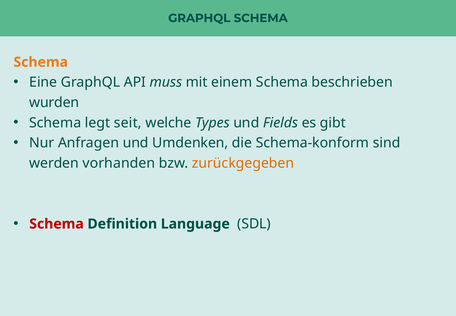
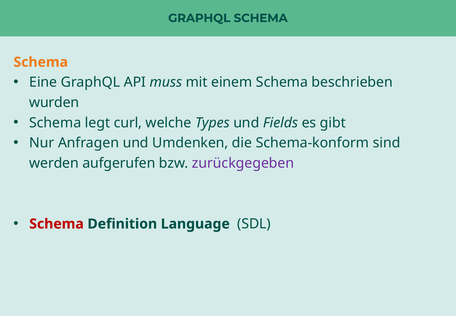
seit: seit -> curl
vorhanden: vorhanden -> aufgerufen
zurückgegeben colour: orange -> purple
